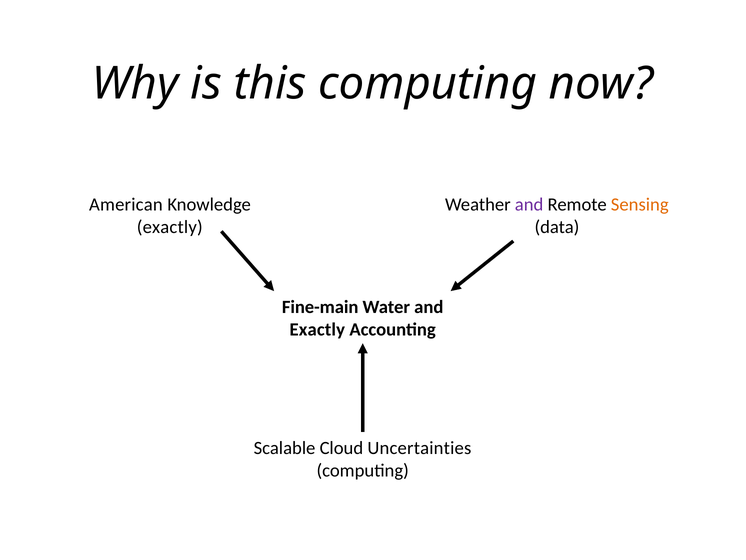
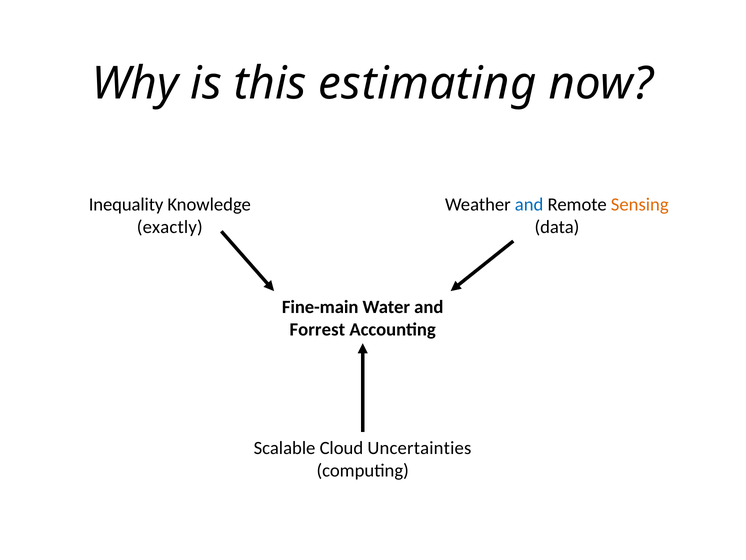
this computing: computing -> estimating
American: American -> Inequality
and at (529, 204) colour: purple -> blue
Exactly at (317, 329): Exactly -> Forrest
